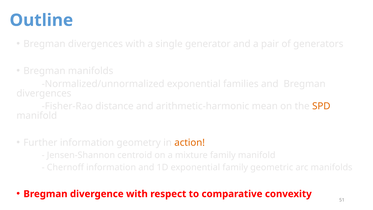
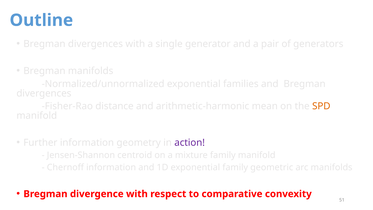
action colour: orange -> purple
